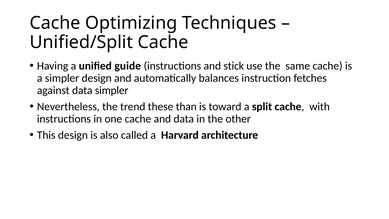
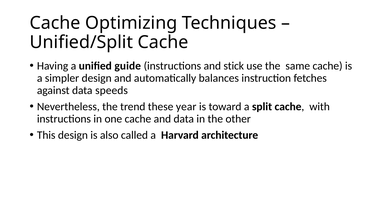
data simpler: simpler -> speeds
than: than -> year
